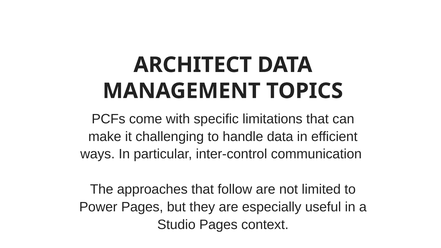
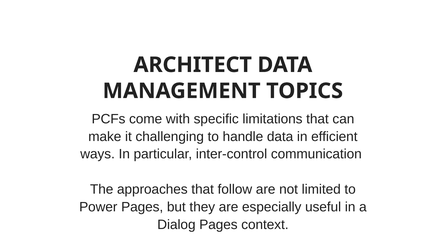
Studio: Studio -> Dialog
